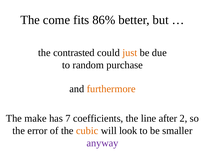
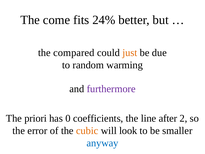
86%: 86% -> 24%
contrasted: contrasted -> compared
purchase: purchase -> warming
furthermore colour: orange -> purple
make: make -> priori
7: 7 -> 0
anyway colour: purple -> blue
